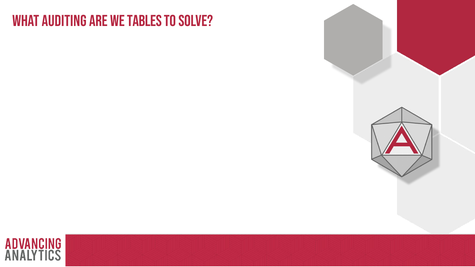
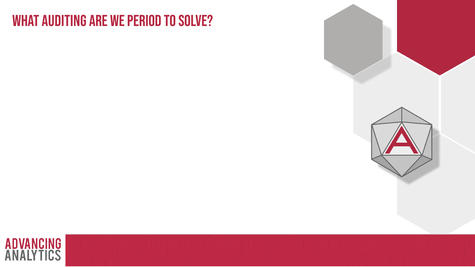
tables: tables -> period
